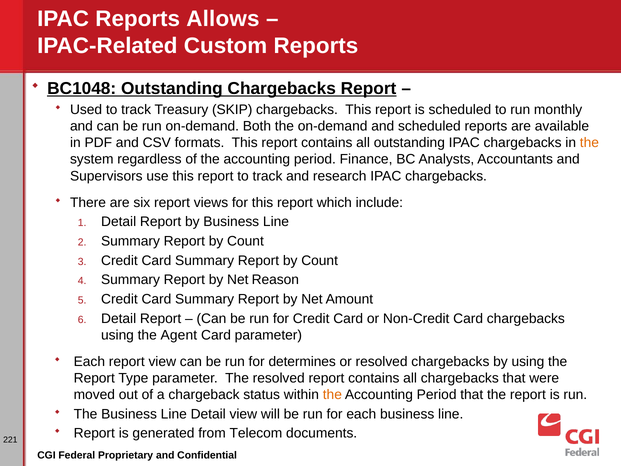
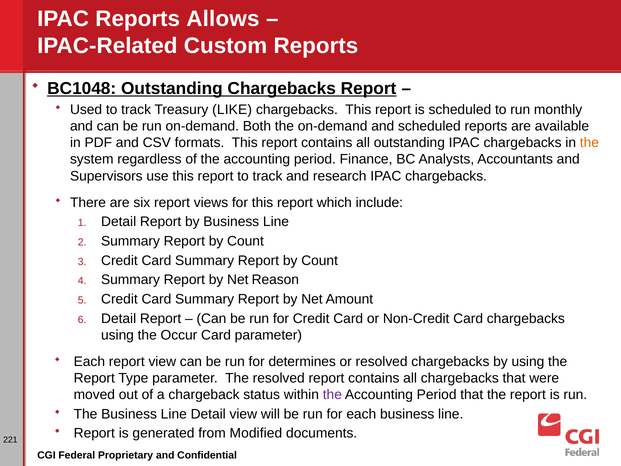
SKIP: SKIP -> LIKE
Agent: Agent -> Occur
the at (332, 395) colour: orange -> purple
Telecom: Telecom -> Modified
